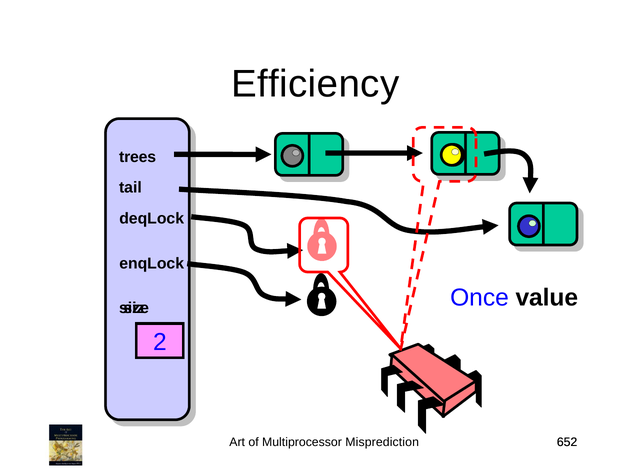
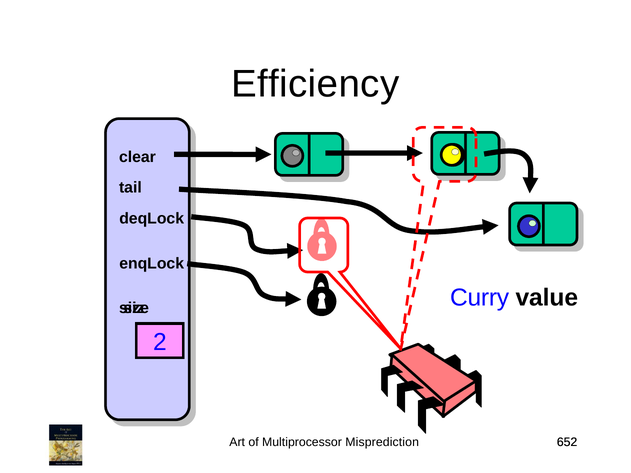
trees: trees -> clear
Once: Once -> Curry
